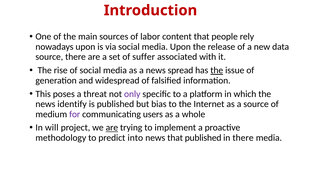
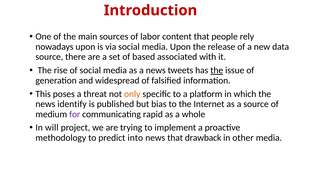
suffer: suffer -> based
spread: spread -> tweets
only colour: purple -> orange
users: users -> rapid
are at (112, 128) underline: present -> none
that published: published -> drawback
in there: there -> other
